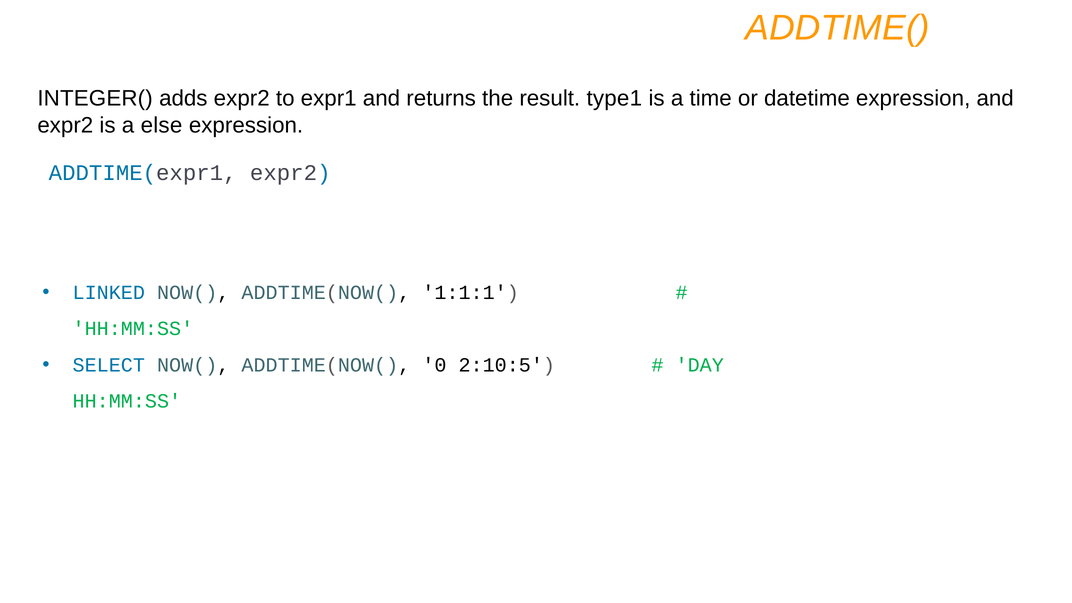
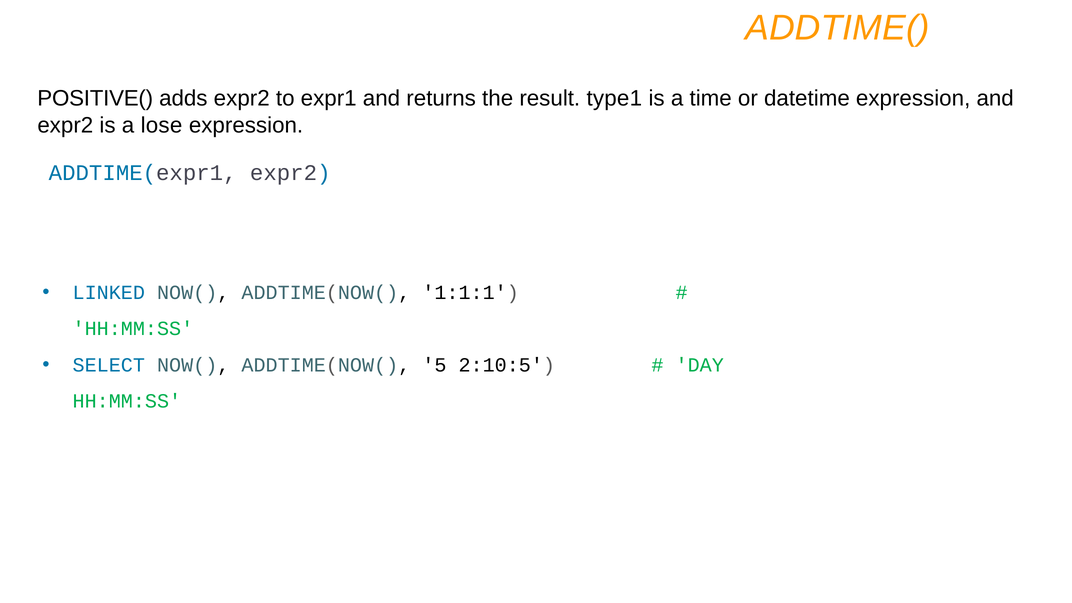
INTEGER(: INTEGER( -> POSITIVE(
else: else -> lose
0: 0 -> 5
